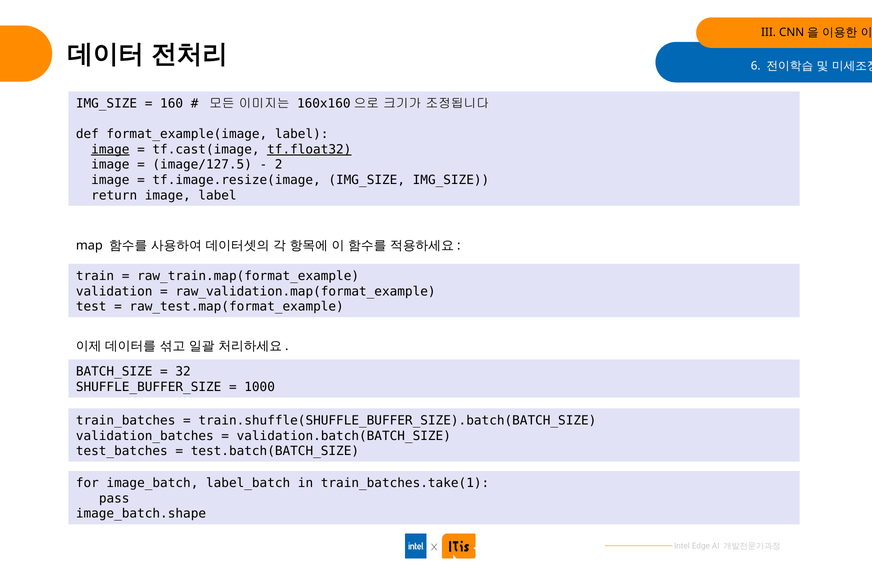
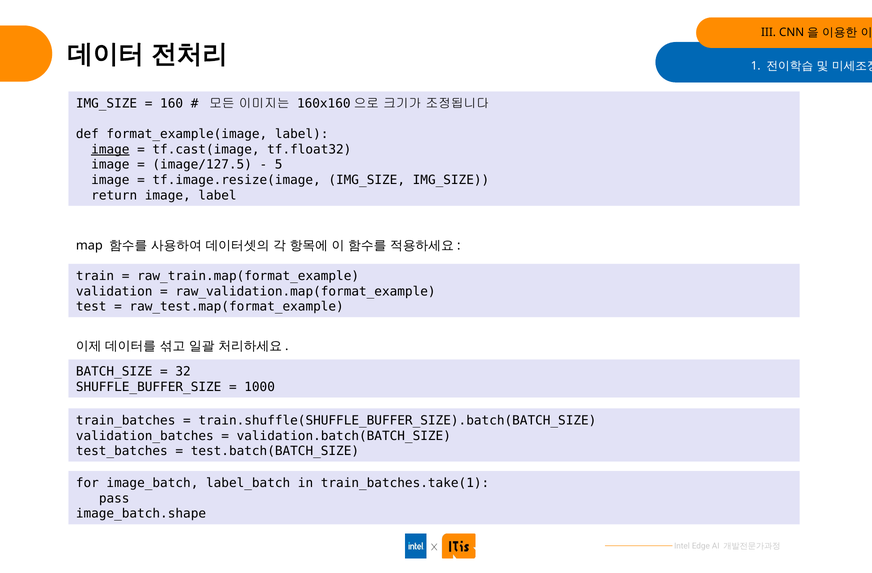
6: 6 -> 1
tf.float32 underline: present -> none
2: 2 -> 5
